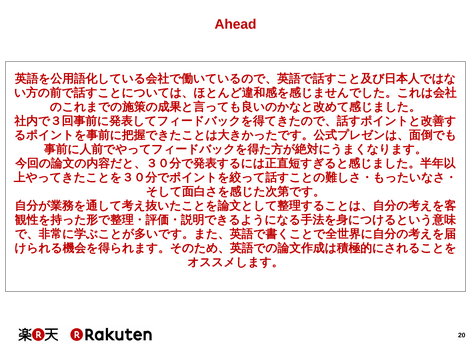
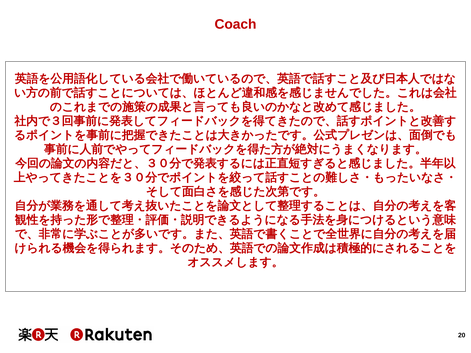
Ahead: Ahead -> Coach
